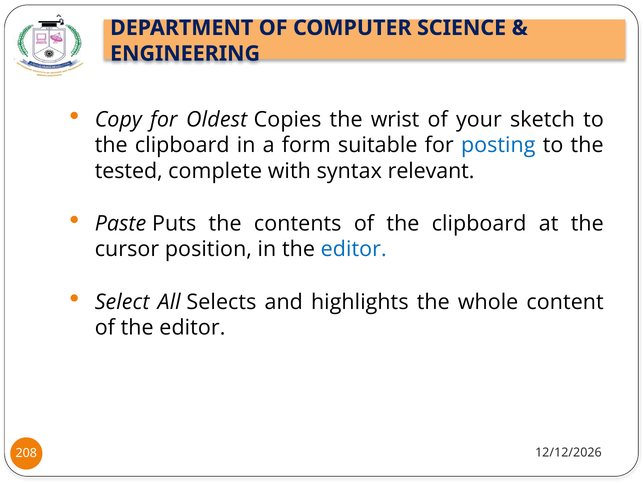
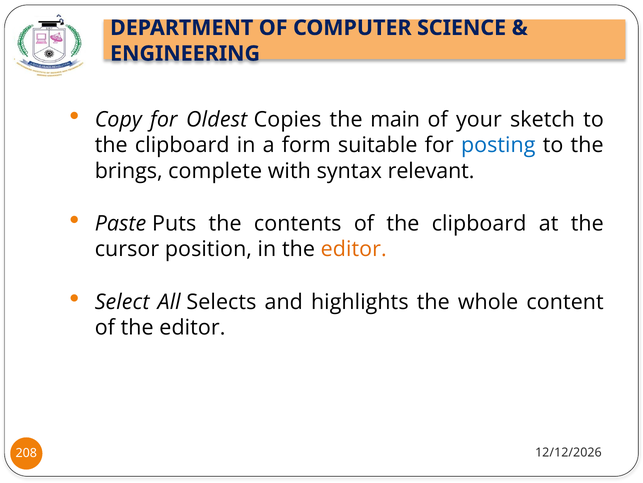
wrist: wrist -> main
tested: tested -> brings
editor at (354, 249) colour: blue -> orange
